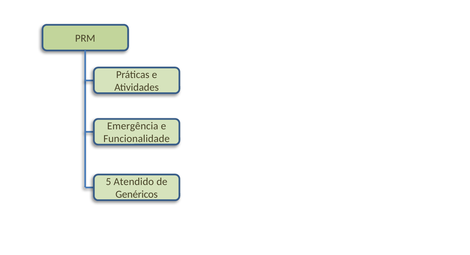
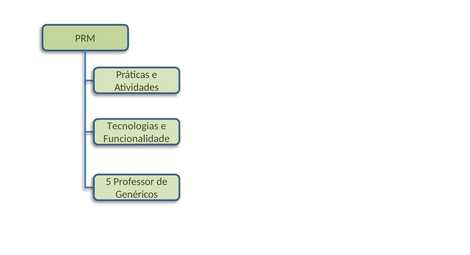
Emergência: Emergência -> Tecnologias
Atendido: Atendido -> Professor
